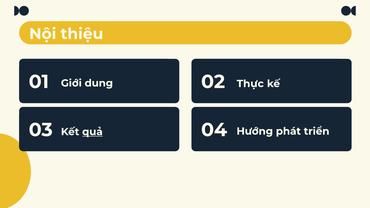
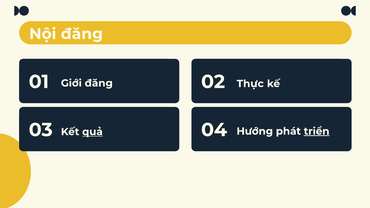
Nội thiệu: thiệu -> đăng
Giới dung: dung -> đăng
triển underline: none -> present
